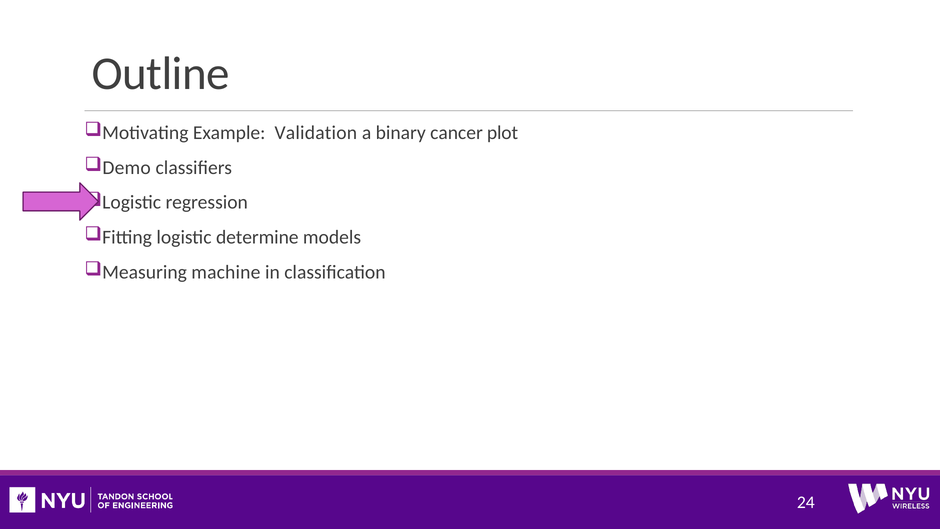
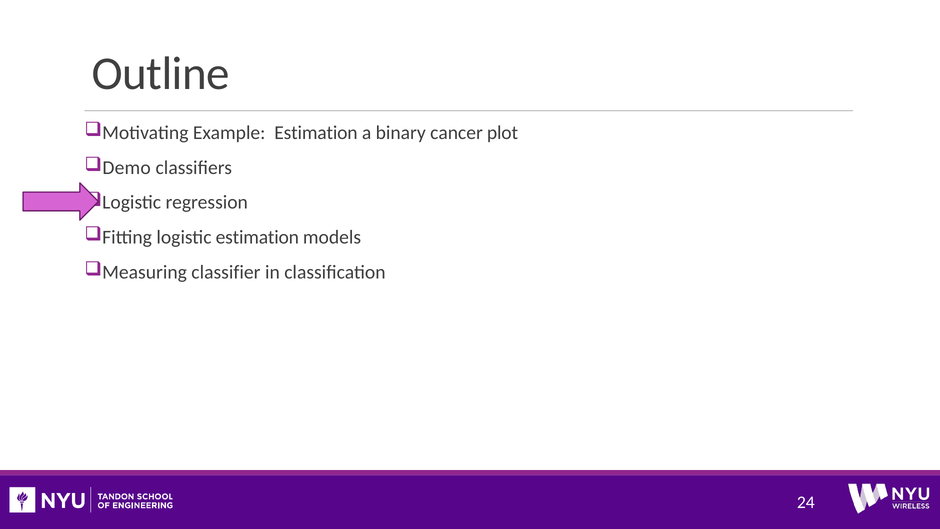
Example Validation: Validation -> Estimation
logistic determine: determine -> estimation
machine: machine -> classifier
